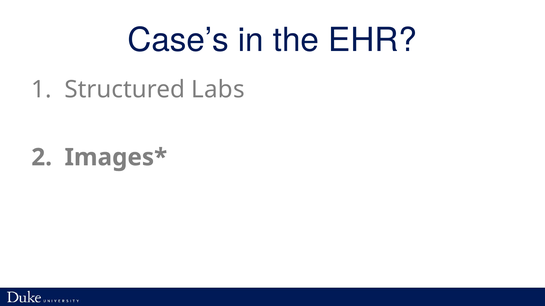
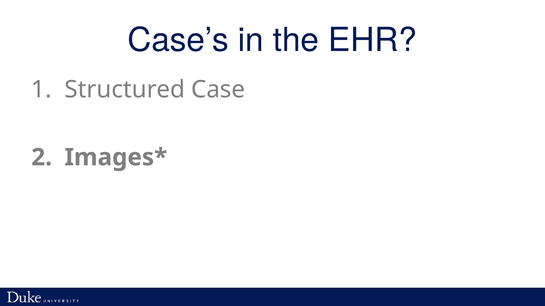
Labs: Labs -> Case
